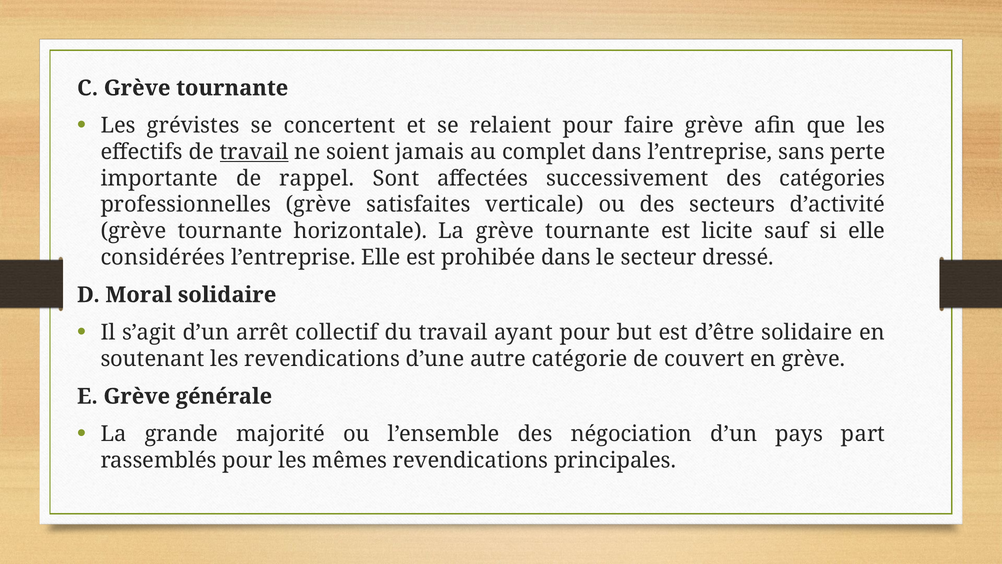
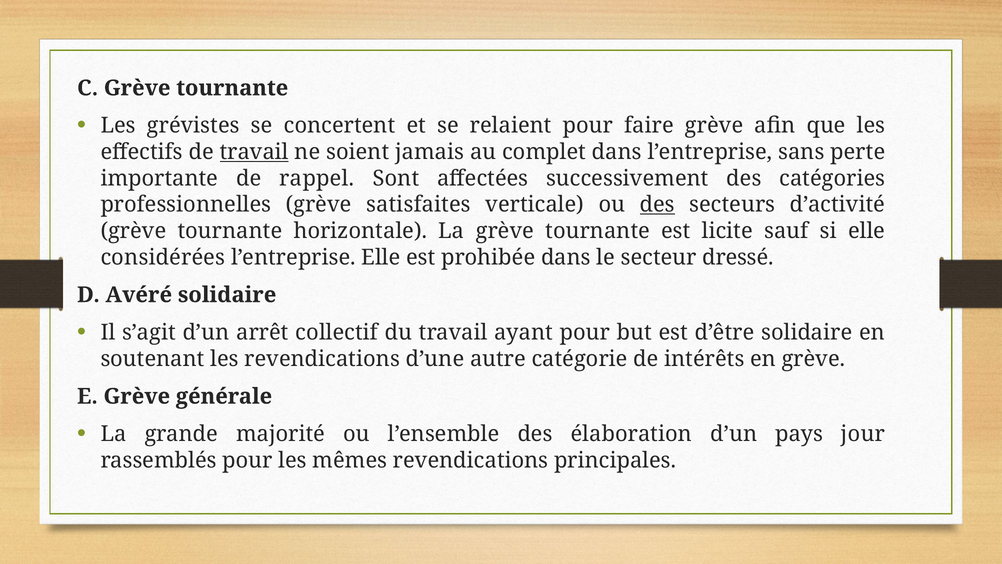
des at (657, 205) underline: none -> present
Moral: Moral -> Avéré
couvert: couvert -> intérêts
négociation: négociation -> élaboration
part: part -> jour
